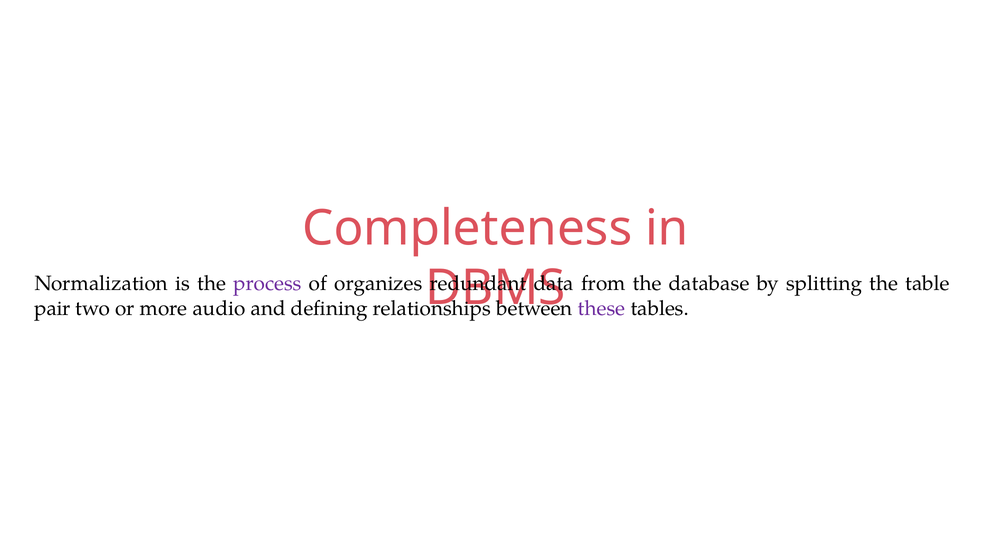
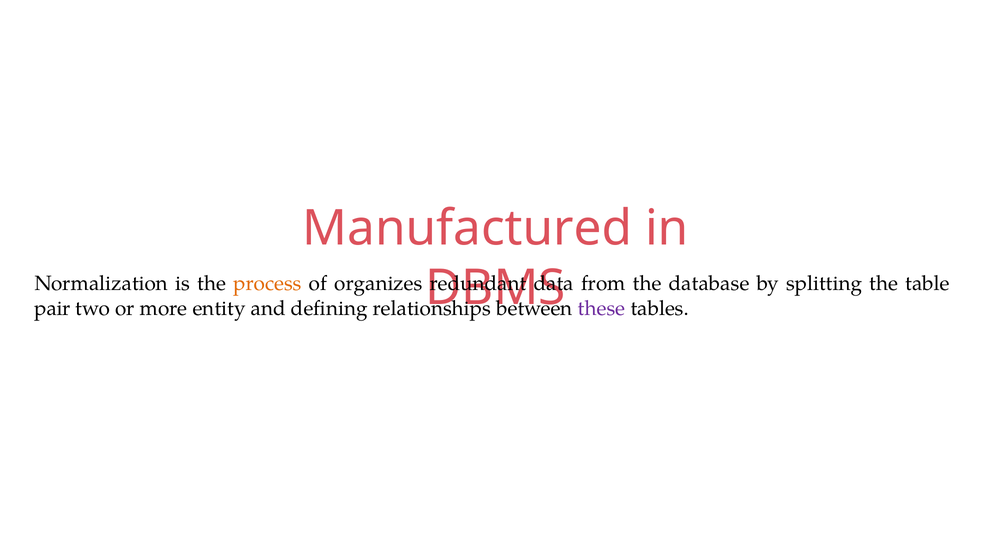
Completeness: Completeness -> Manufactured
process colour: purple -> orange
audio: audio -> entity
